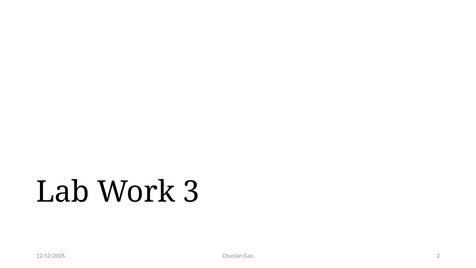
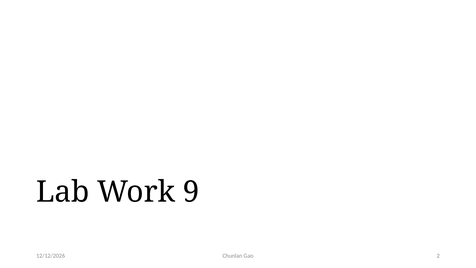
3: 3 -> 9
